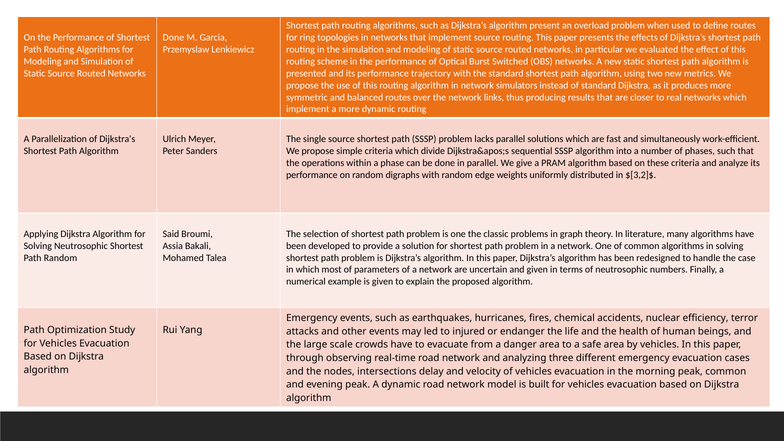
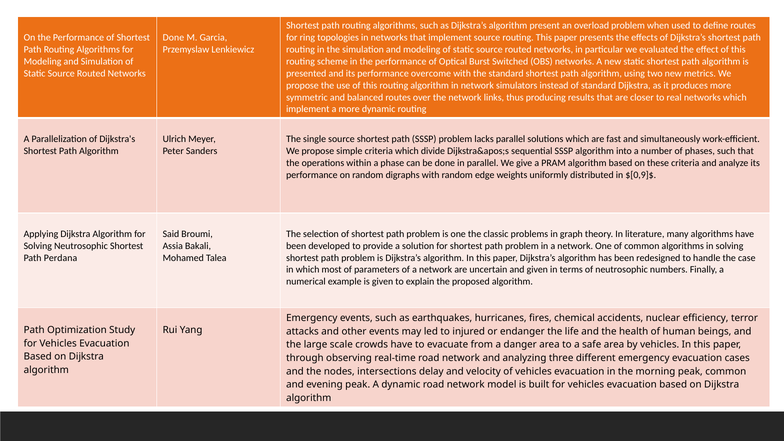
trajectory: trajectory -> overcome
$[3,2]$: $[3,2]$ -> $[0,9]$
Path Random: Random -> Perdana
